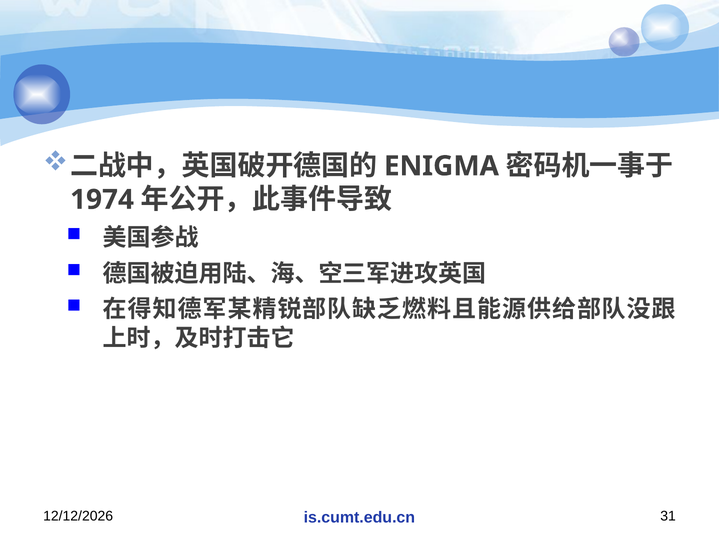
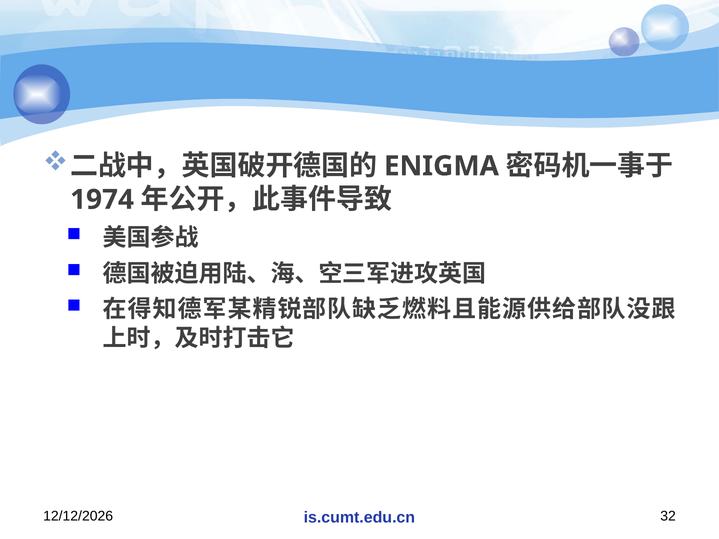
31: 31 -> 32
